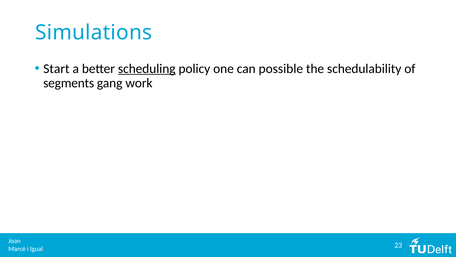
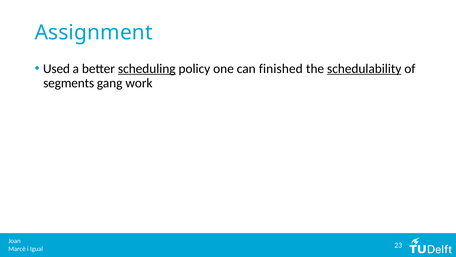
Simulations: Simulations -> Assignment
Start: Start -> Used
possible: possible -> finished
schedulability underline: none -> present
